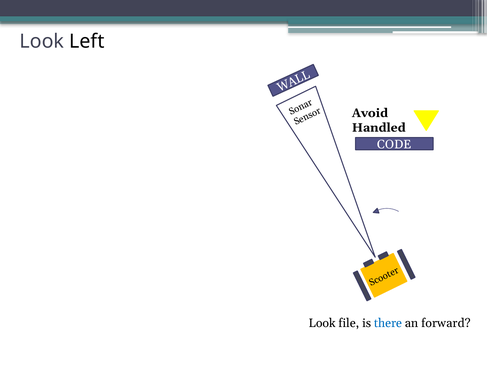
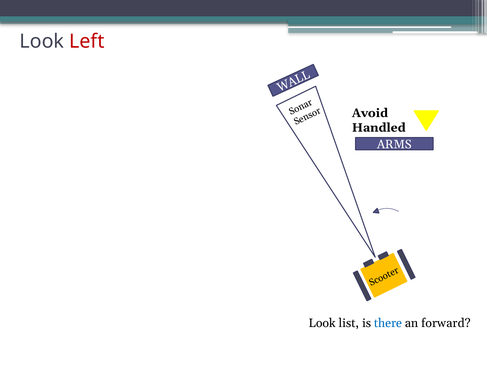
Left colour: black -> red
CODE: CODE -> ARMS
file: file -> list
